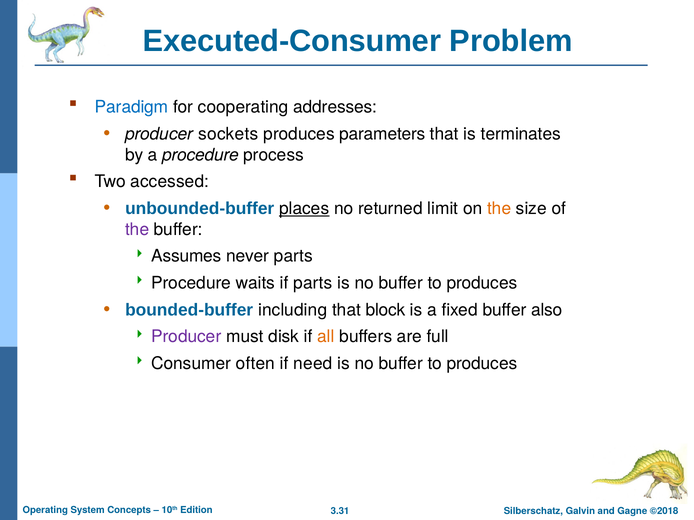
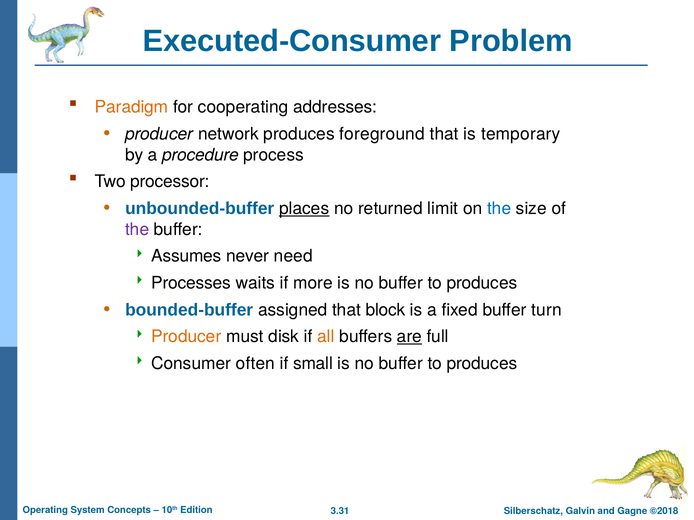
Paradigm colour: blue -> orange
sockets: sockets -> network
parameters: parameters -> foreground
terminates: terminates -> temporary
accessed: accessed -> processor
the at (499, 209) colour: orange -> blue
never parts: parts -> need
Procedure at (191, 283): Procedure -> Processes
if parts: parts -> more
including: including -> assigned
also: also -> turn
Producer at (186, 337) colour: purple -> orange
are underline: none -> present
need: need -> small
